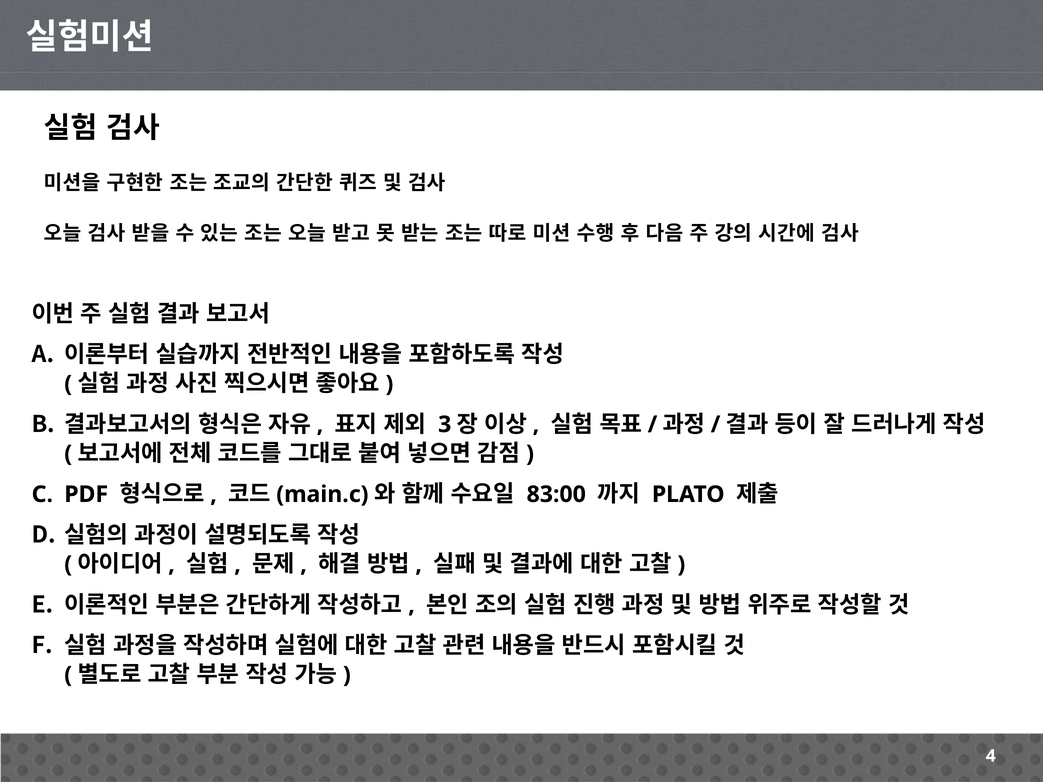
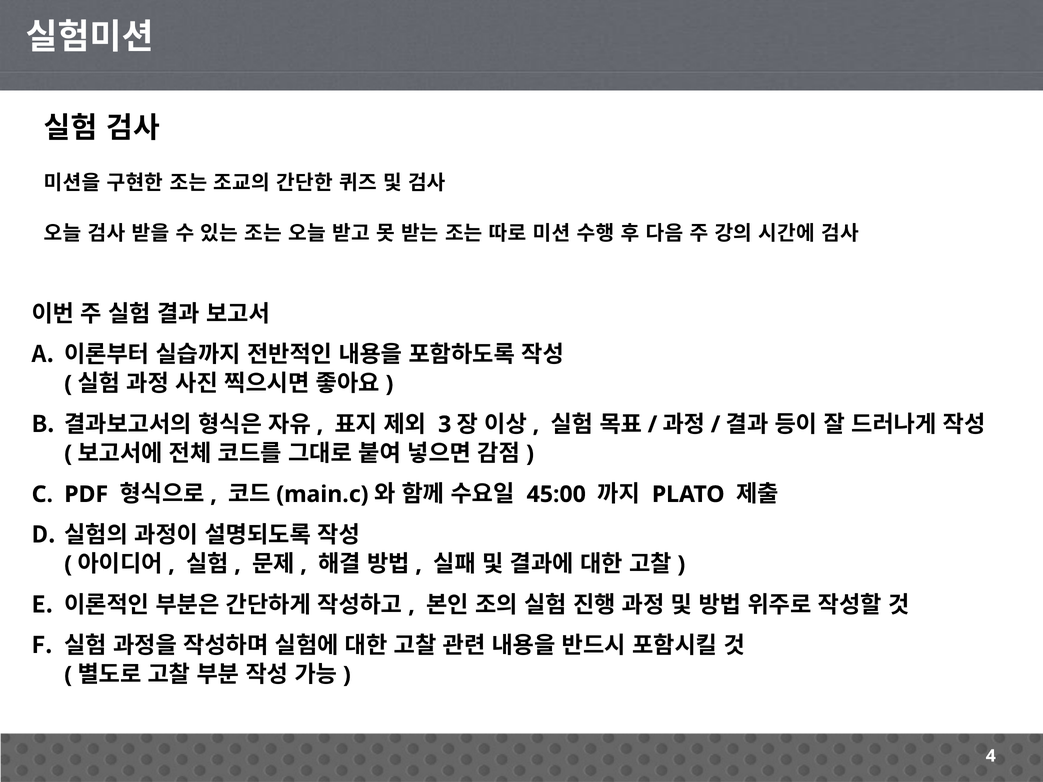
83:00: 83:00 -> 45:00
